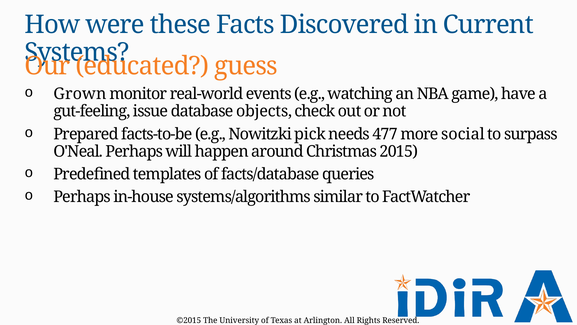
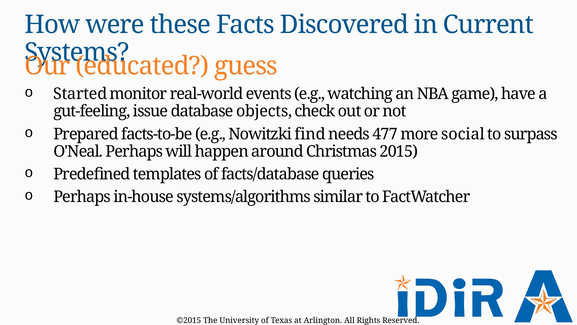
Grown: Grown -> Started
pick: pick -> find
